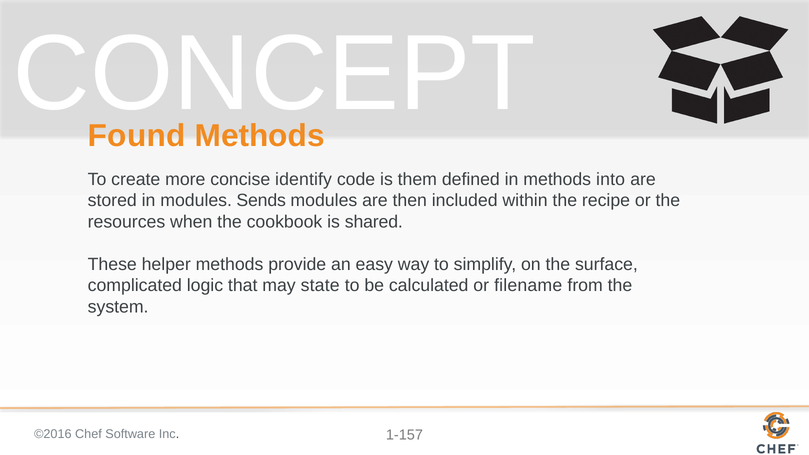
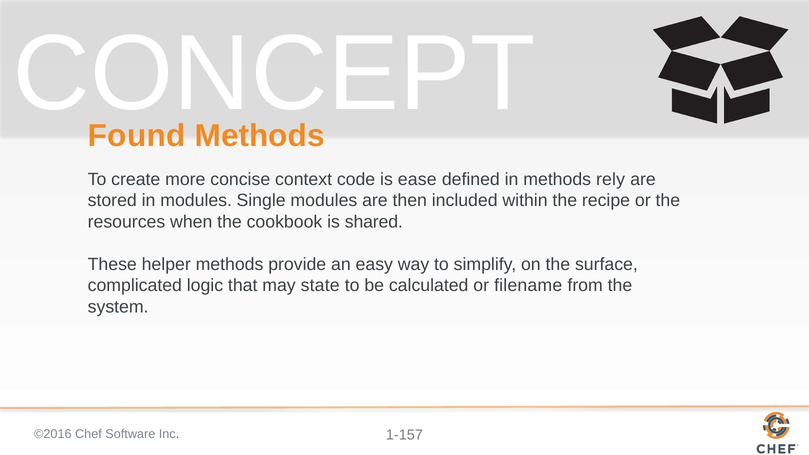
identify: identify -> context
them: them -> ease
into: into -> rely
Sends: Sends -> Single
